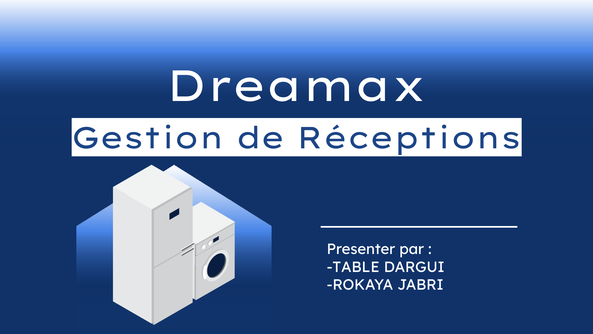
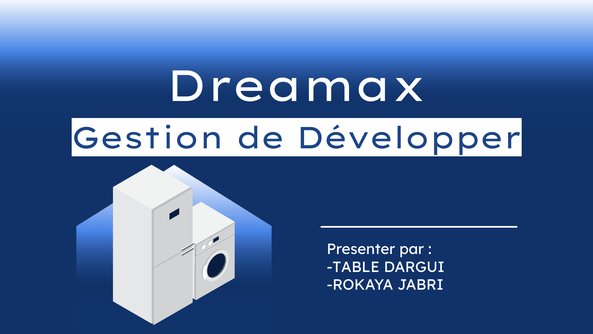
Réceptions: Réceptions -> Développer
